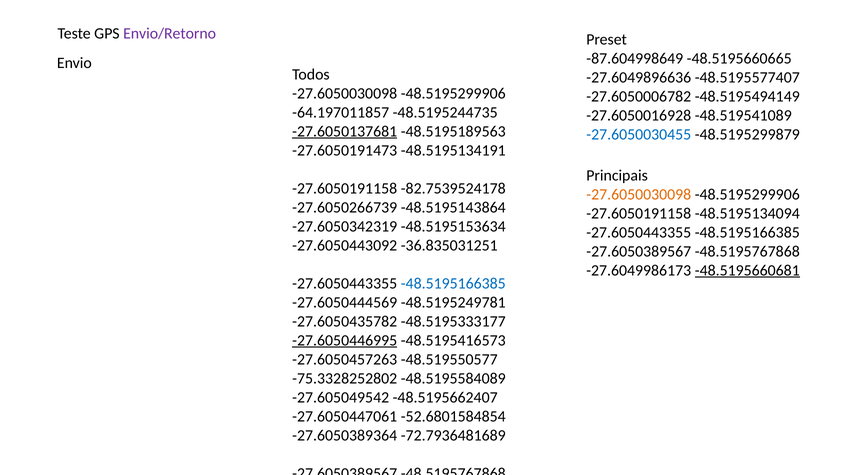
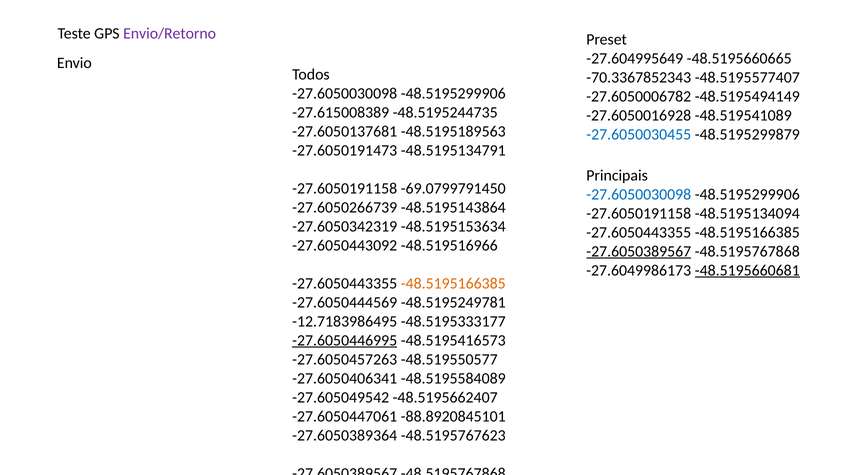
-87.604998649: -87.604998649 -> -27.604995649
-27.6049896636: -27.6049896636 -> -70.3367852343
-64.197011857: -64.197011857 -> -27.615008389
-27.6050137681 underline: present -> none
-48.5195134191: -48.5195134191 -> -48.5195134791
-82.7539524178: -82.7539524178 -> -69.0799791450
-27.6050030098 at (639, 194) colour: orange -> blue
-36.835031251: -36.835031251 -> -48.519516966
-27.6050389567 at (639, 251) underline: none -> present
-48.5195166385 at (453, 283) colour: blue -> orange
-27.6050435782: -27.6050435782 -> -12.7183986495
-75.3328252802: -75.3328252802 -> -27.6050406341
-52.6801584854: -52.6801584854 -> -88.8920845101
-72.7936481689: -72.7936481689 -> -48.5195767623
